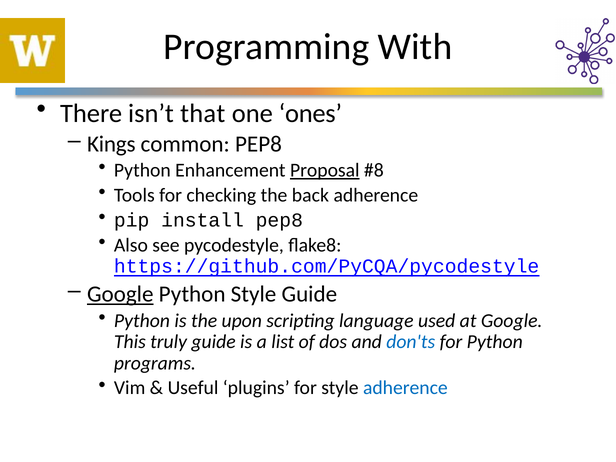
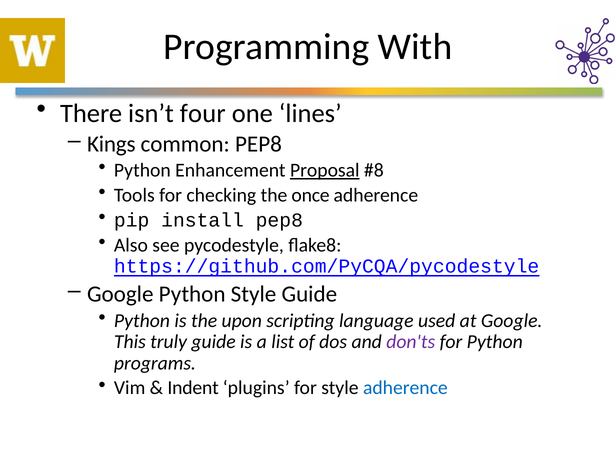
that: that -> four
ones: ones -> lines
back: back -> once
Google at (120, 294) underline: present -> none
don'ts colour: blue -> purple
Useful: Useful -> Indent
